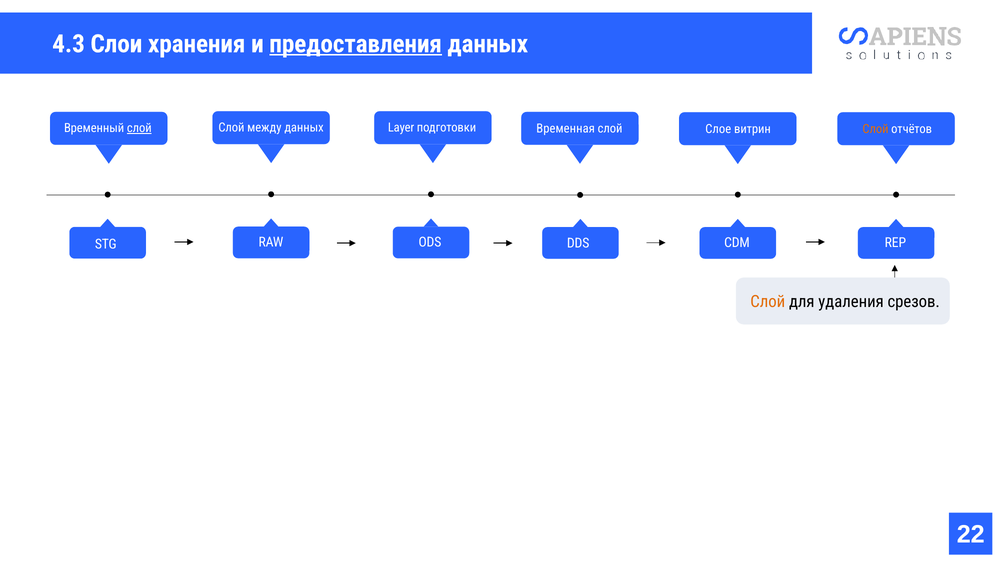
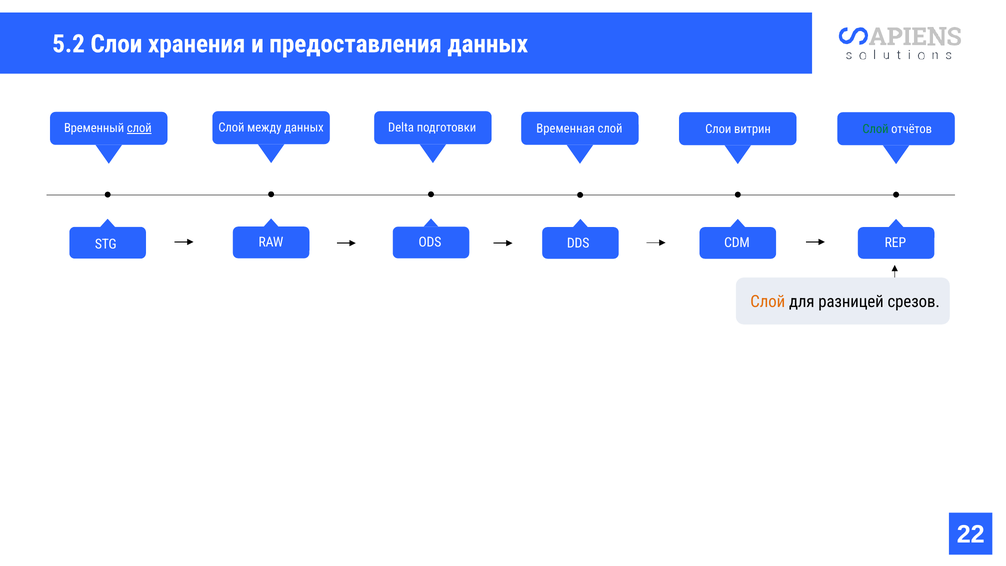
4.3: 4.3 -> 5.2
предоставления underline: present -> none
Layer: Layer -> Delta
слой Слое: Слое -> Слои
Слой at (876, 129) colour: orange -> green
удаления: удаления -> разницей
